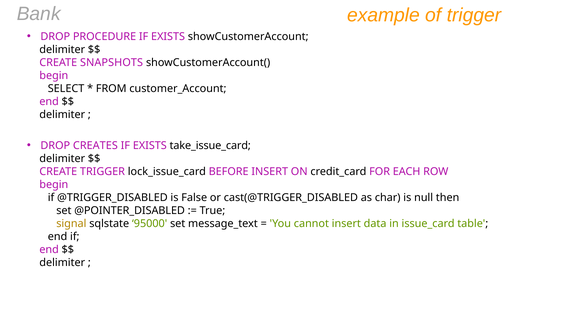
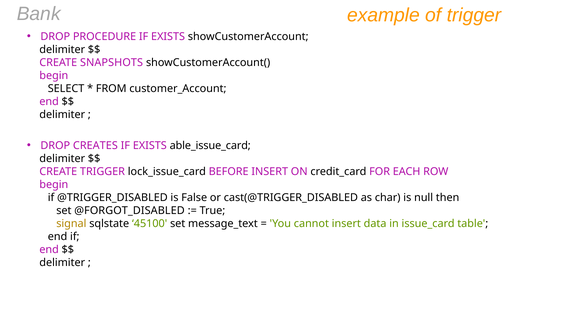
take_issue_card: take_issue_card -> able_issue_card
@POINTER_DISABLED: @POINTER_DISABLED -> @FORGOT_DISABLED
95000: 95000 -> 45100
